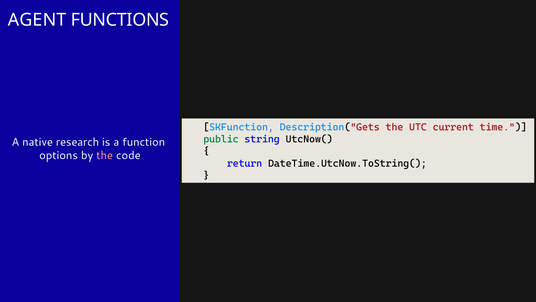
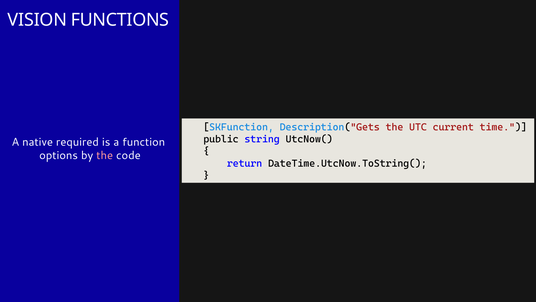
AGENT: AGENT -> VISION
public colour: green -> black
research: research -> required
